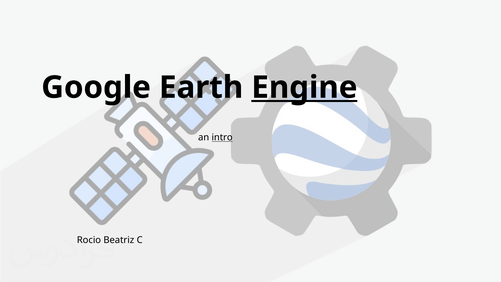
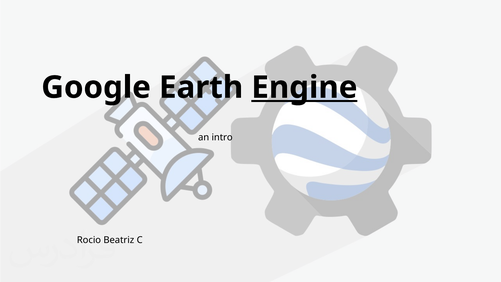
intro underline: present -> none
